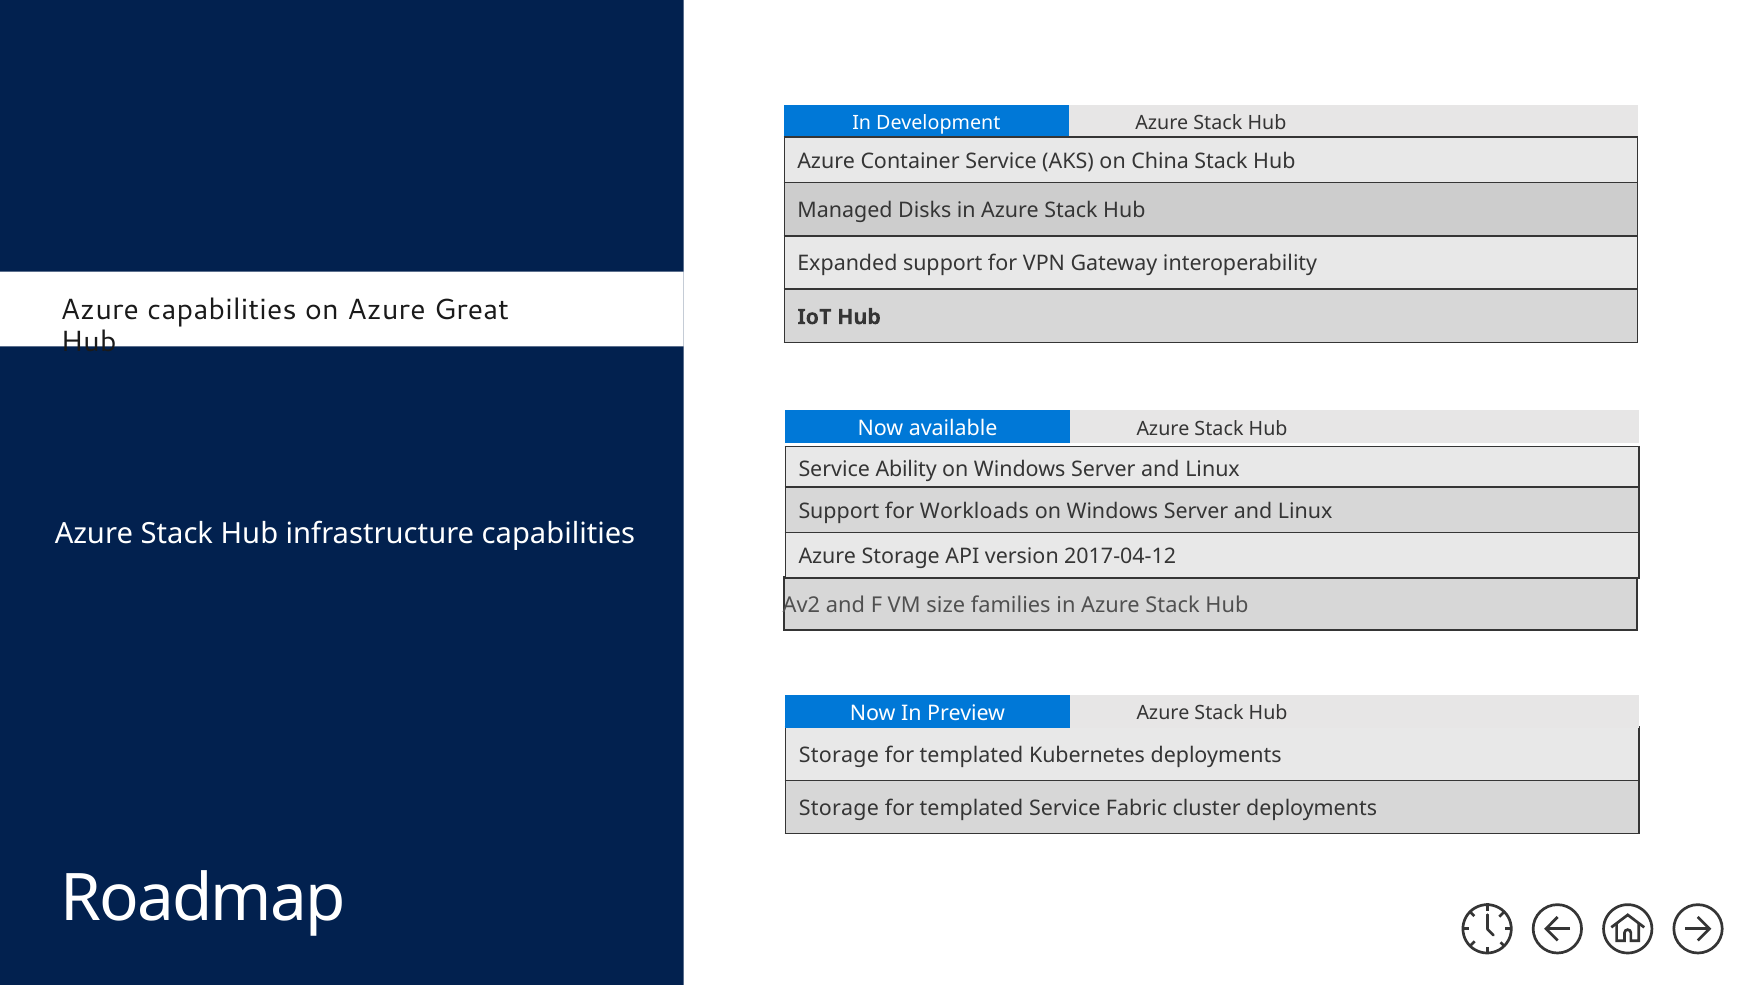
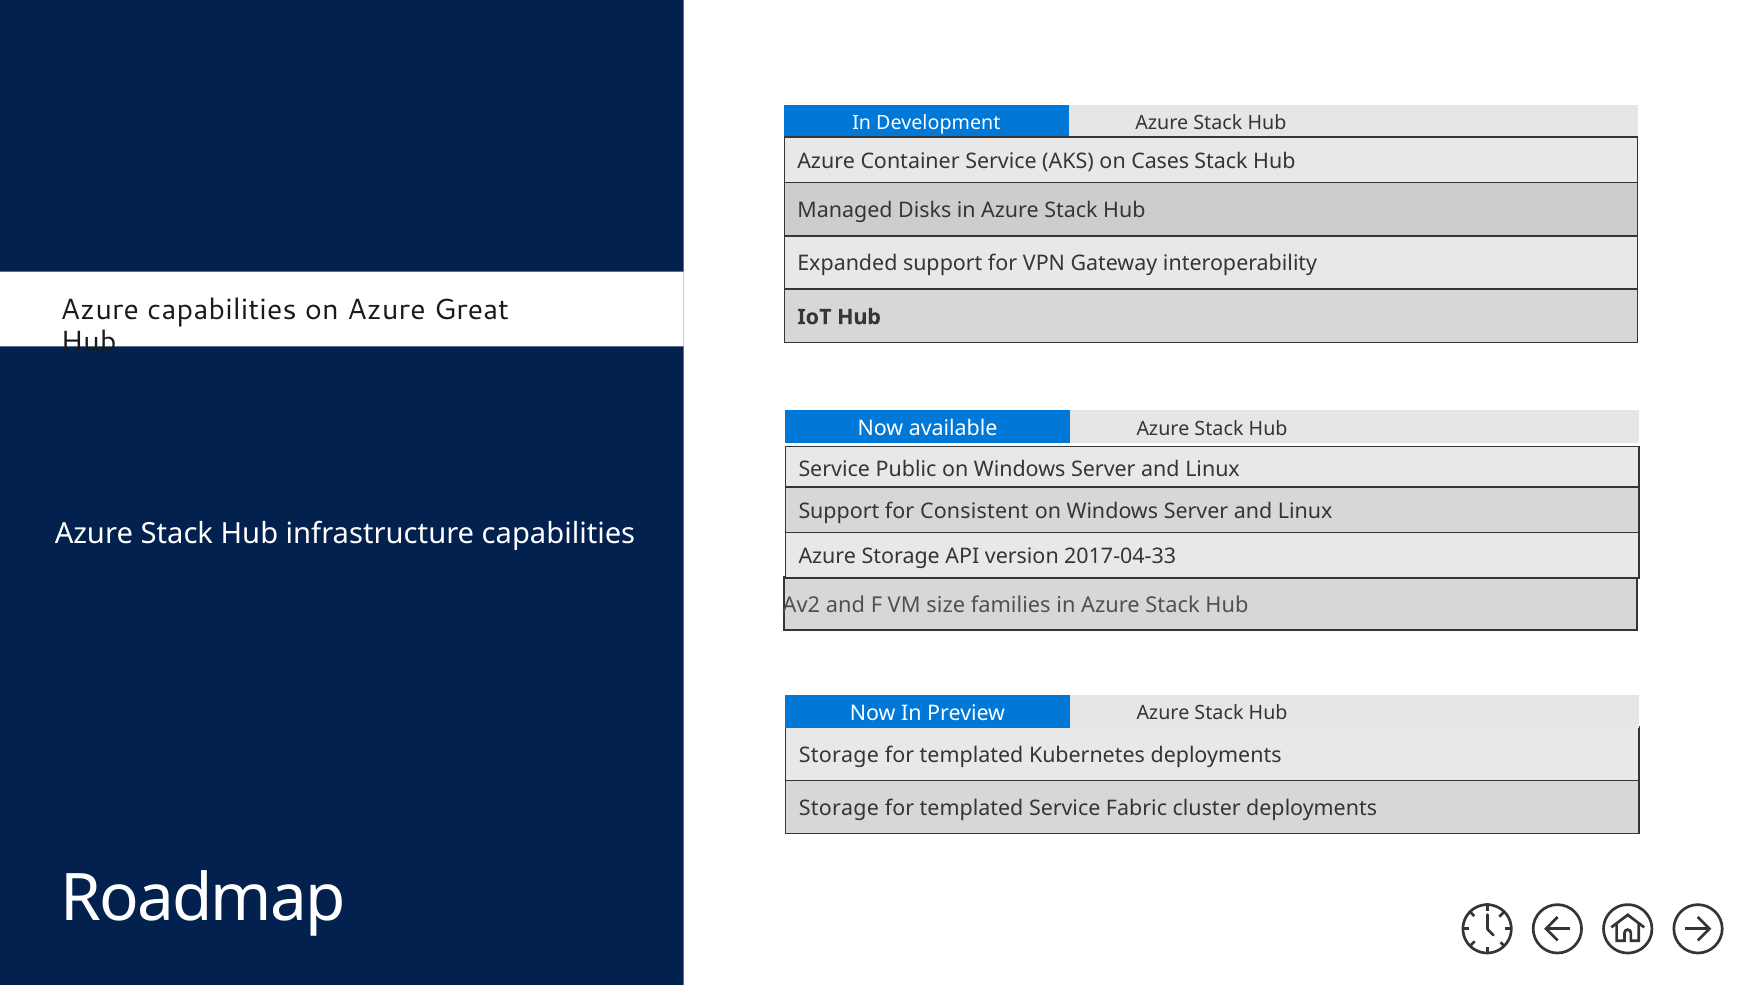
China: China -> Cases
Ability: Ability -> Public
Workloads: Workloads -> Consistent
2017-04-12: 2017-04-12 -> 2017-04-33
